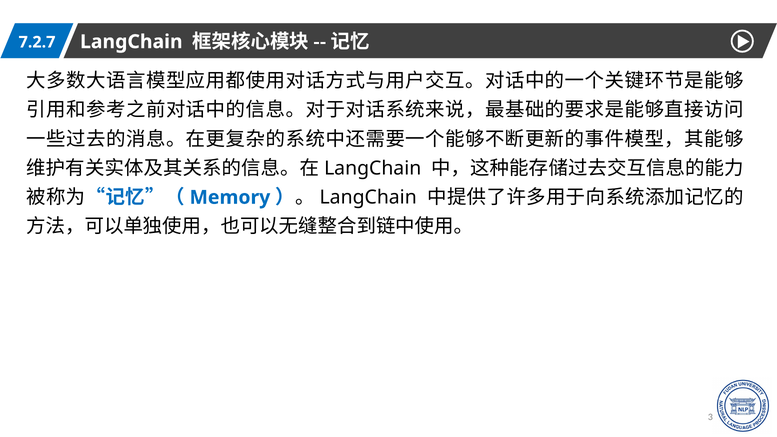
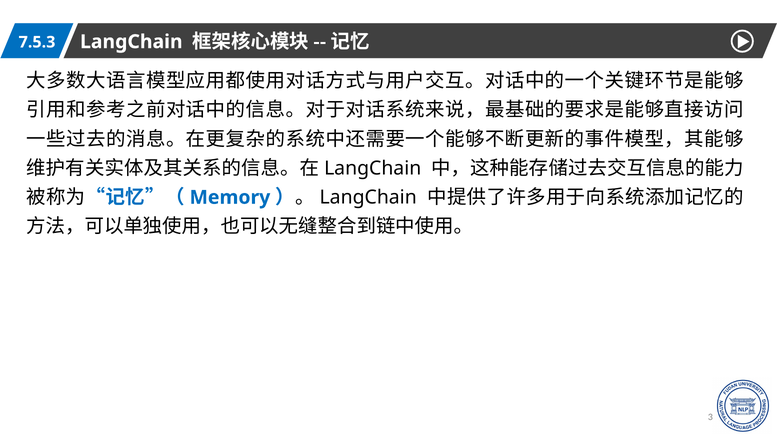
7.2.7: 7.2.7 -> 7.5.3
